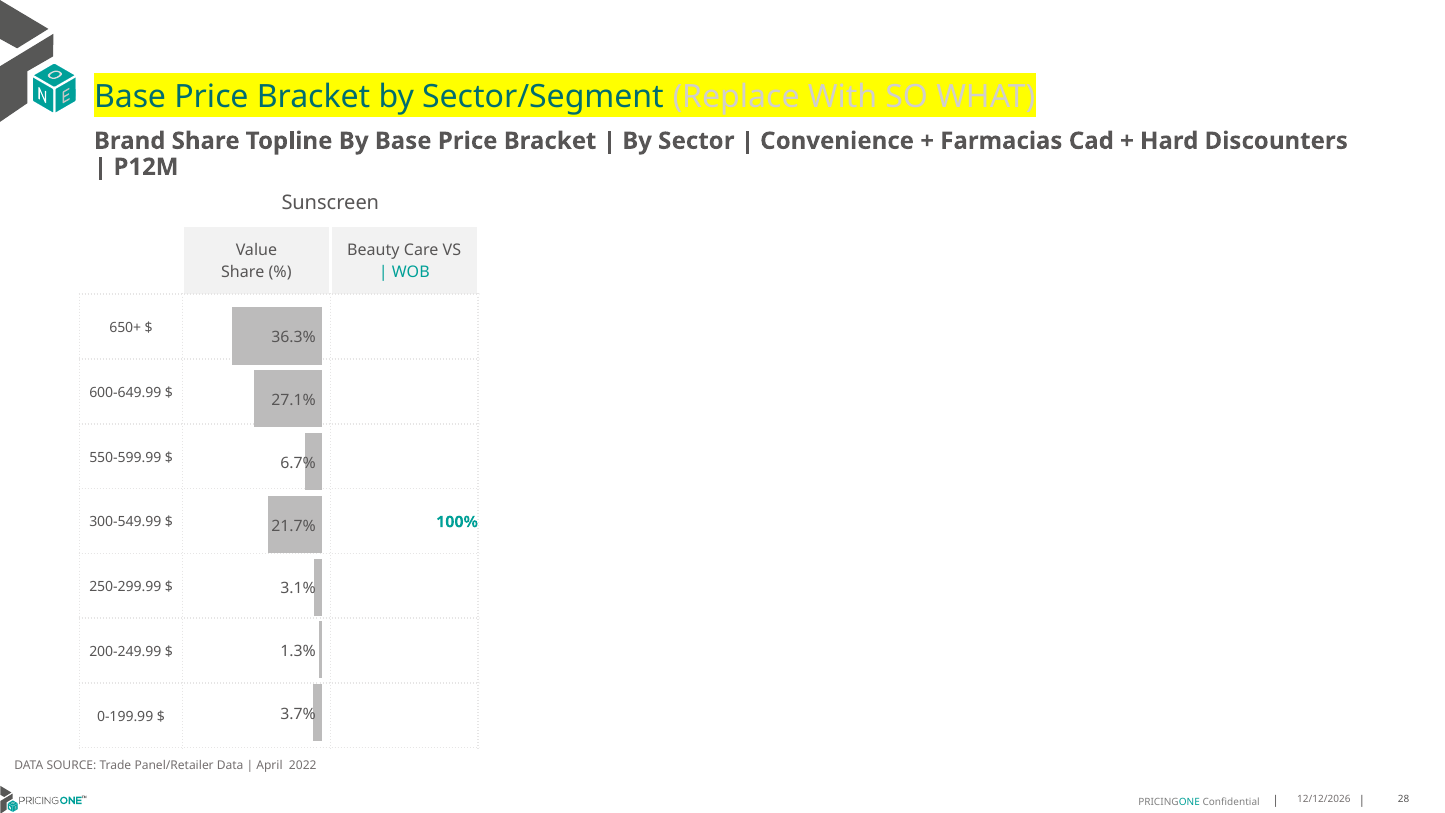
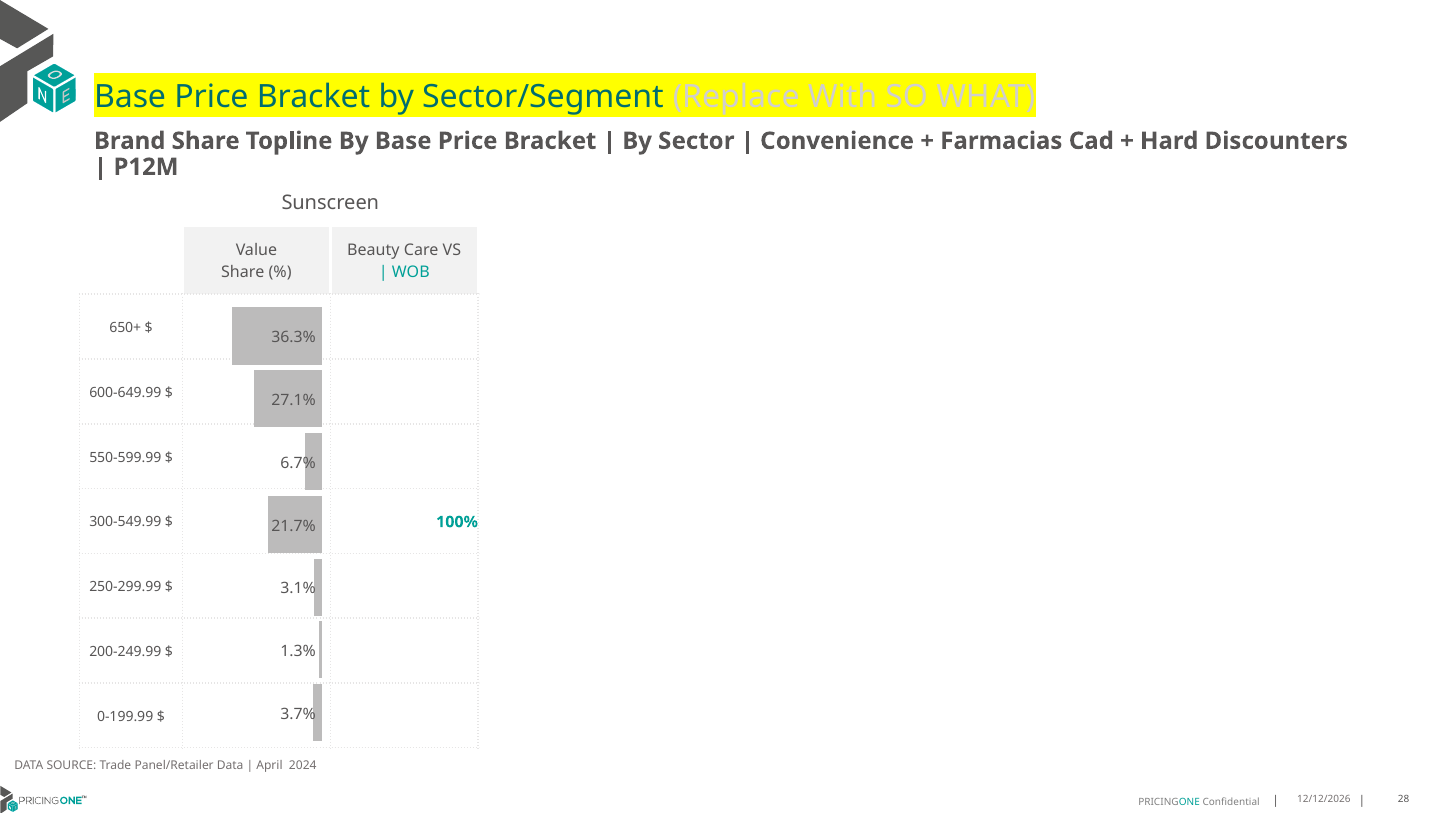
2022: 2022 -> 2024
